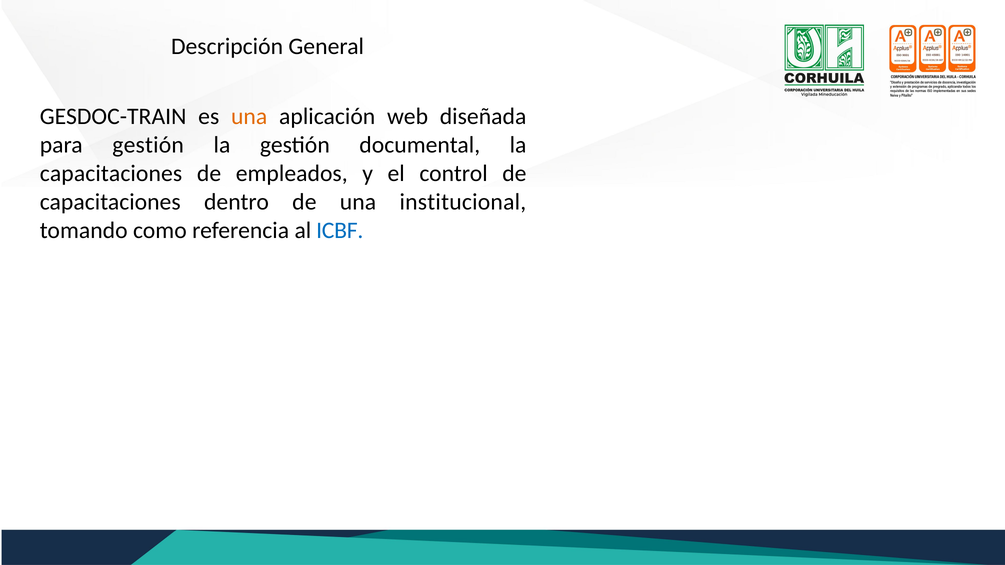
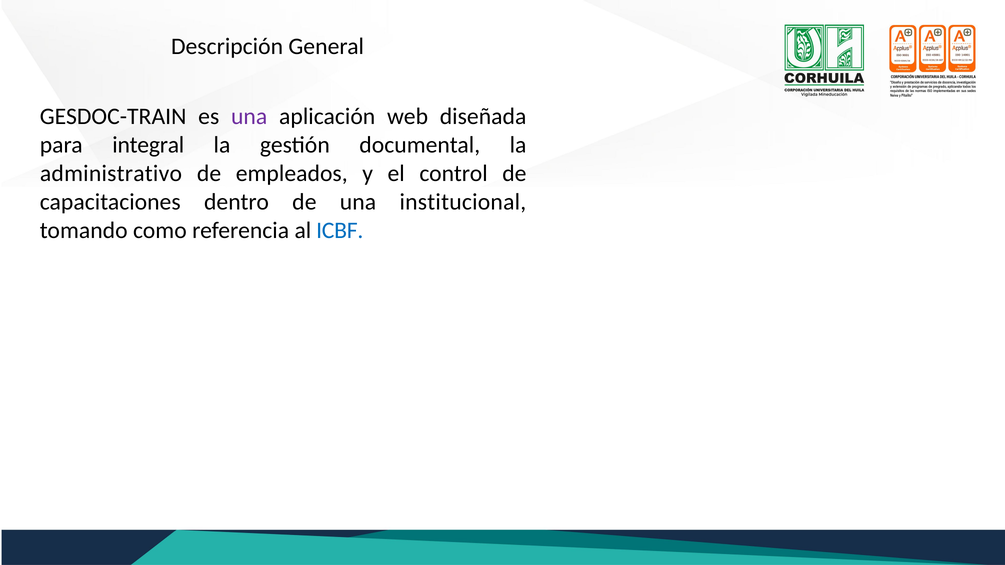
una at (249, 117) colour: orange -> purple
para gestión: gestión -> integral
capacitaciones at (111, 174): capacitaciones -> administrativo
